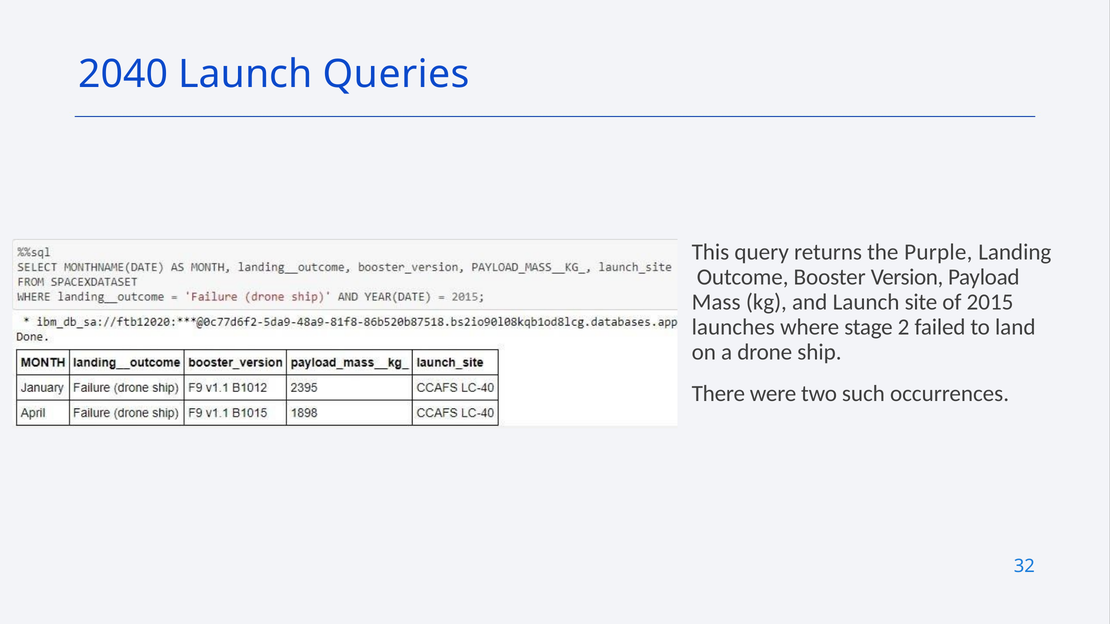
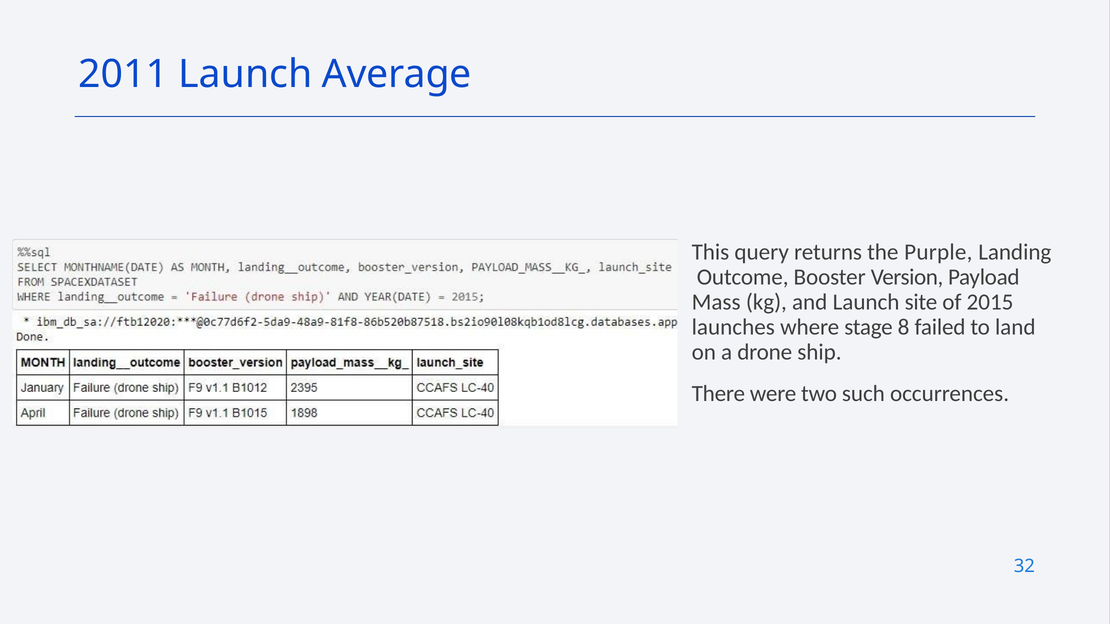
2040: 2040 -> 2011
Queries: Queries -> Average
2: 2 -> 8
